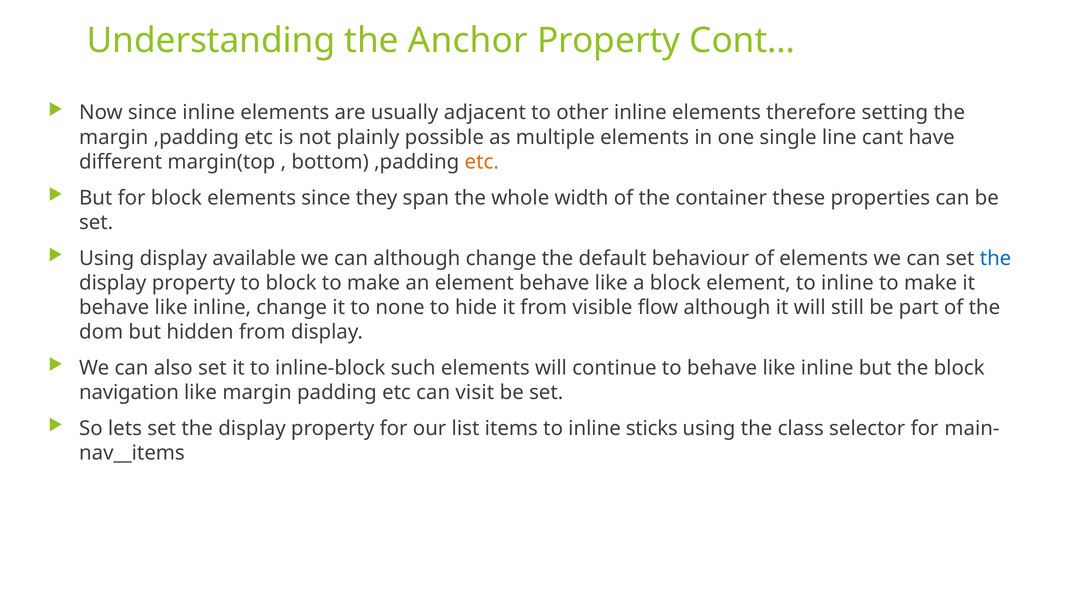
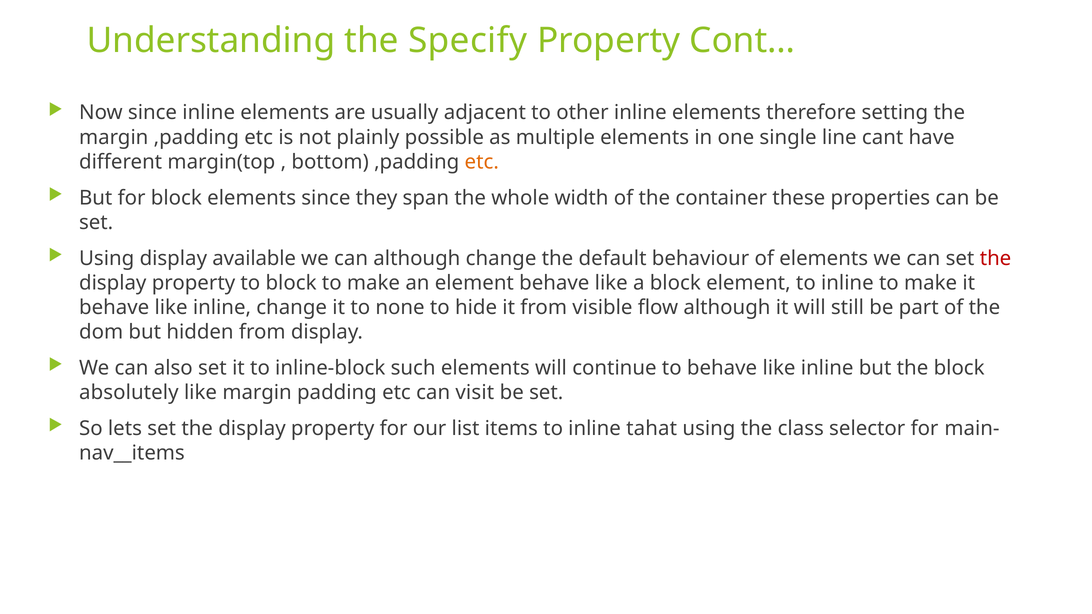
Anchor: Anchor -> Specify
the at (996, 258) colour: blue -> red
navigation: navigation -> absolutely
sticks: sticks -> tahat
